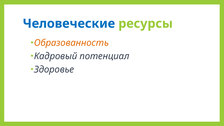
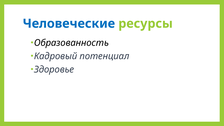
Образованность colour: orange -> black
